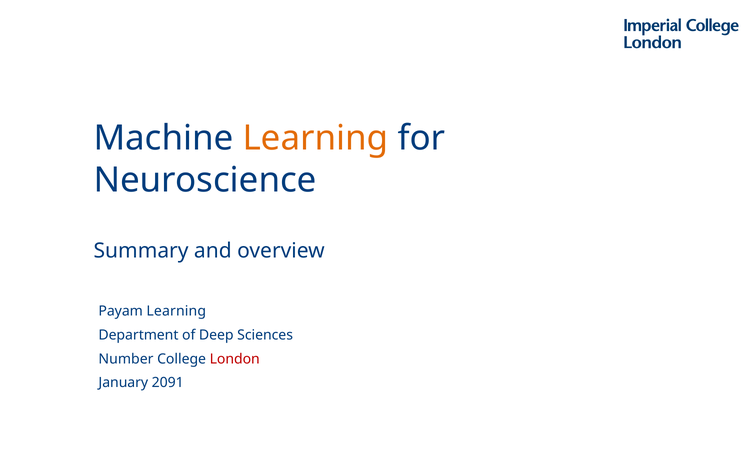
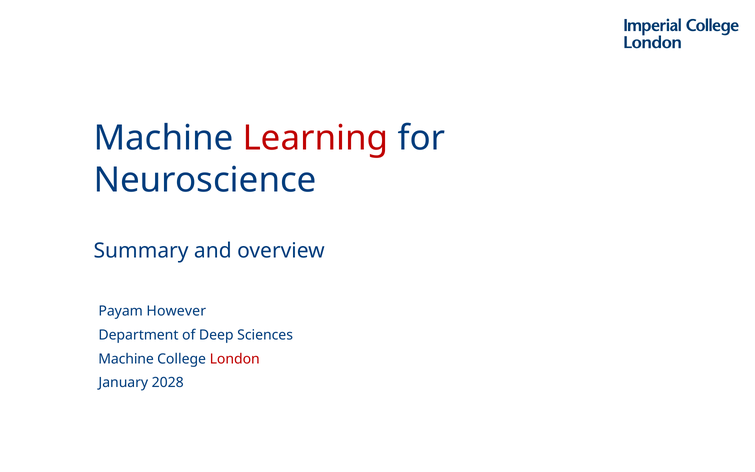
Learning at (316, 138) colour: orange -> red
Payam Learning: Learning -> However
Number at (126, 359): Number -> Machine
2091: 2091 -> 2028
